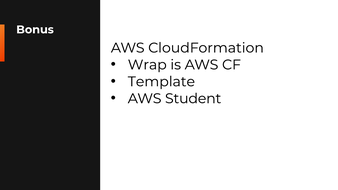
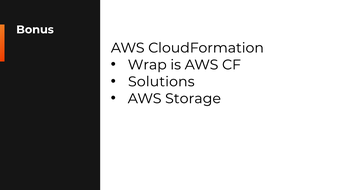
Template: Template -> Solutions
Student: Student -> Storage
